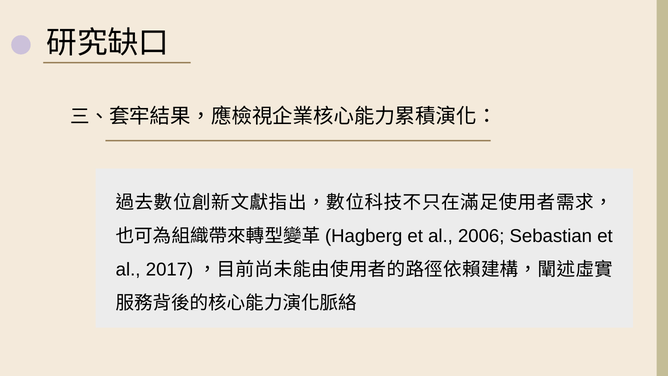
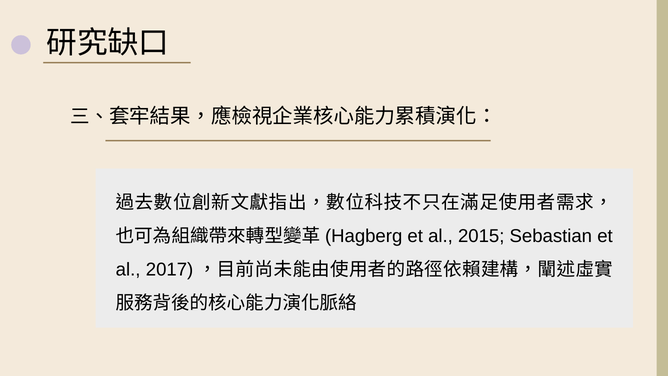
2006: 2006 -> 2015
